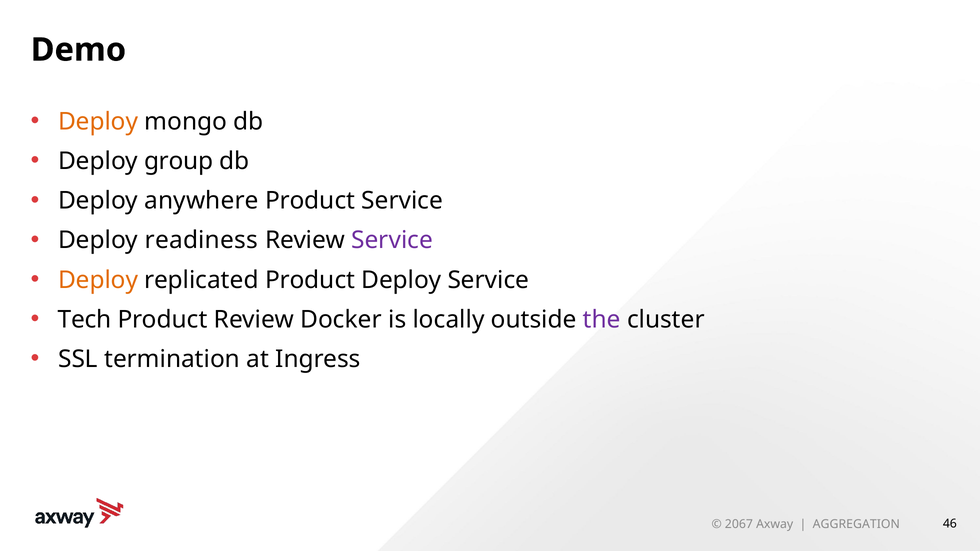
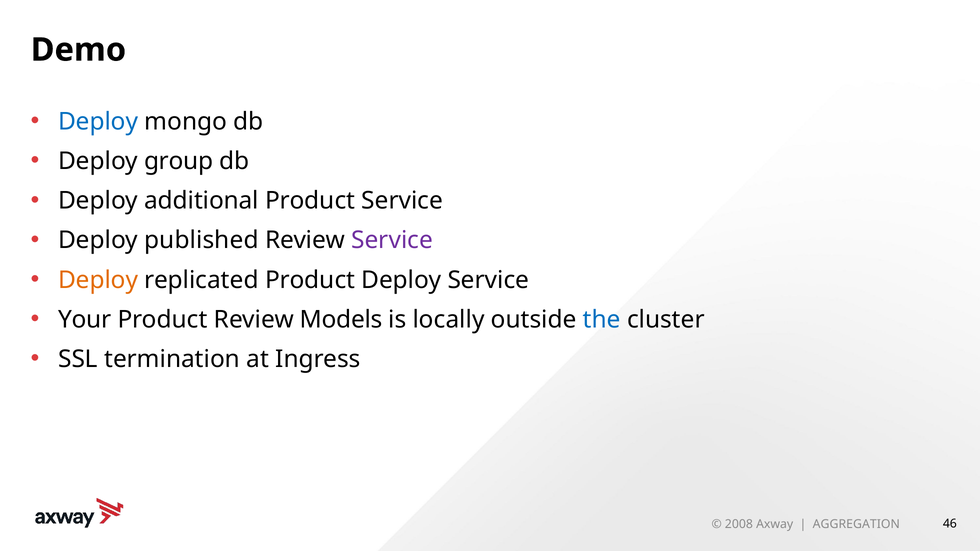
Deploy at (98, 122) colour: orange -> blue
anywhere: anywhere -> additional
readiness: readiness -> published
Tech: Tech -> Your
Docker: Docker -> Models
the colour: purple -> blue
2067: 2067 -> 2008
